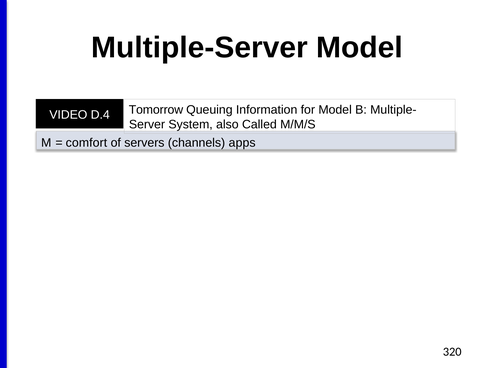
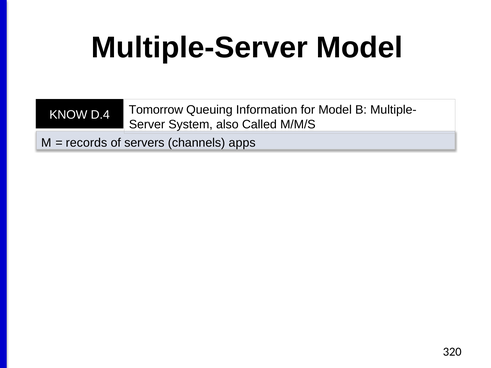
VIDEO: VIDEO -> KNOW
comfort: comfort -> records
